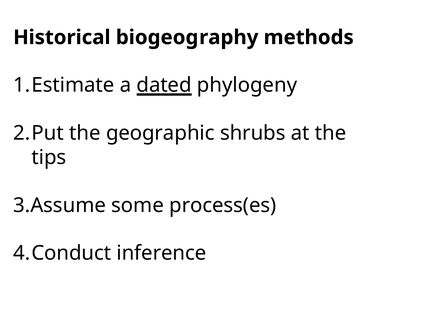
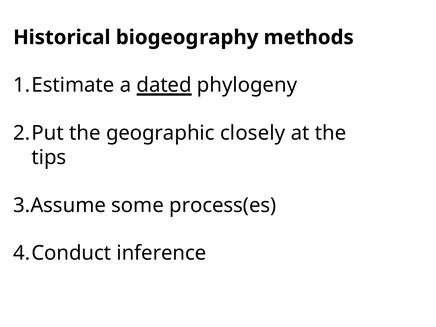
shrubs: shrubs -> closely
